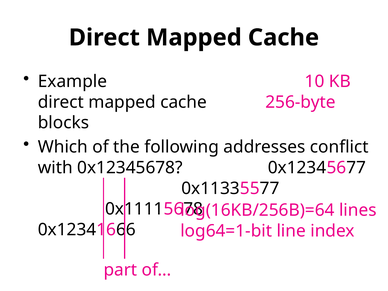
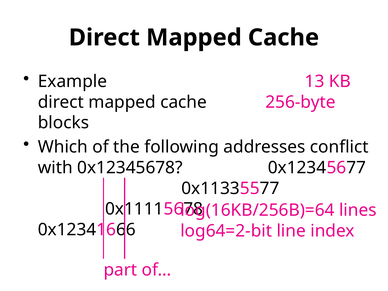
10: 10 -> 13
log64=1-bit: log64=1-bit -> log64=2-bit
